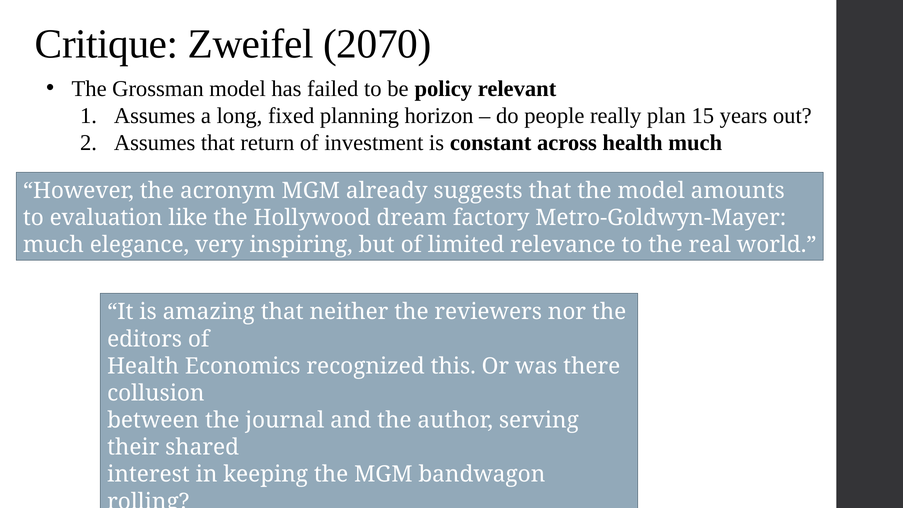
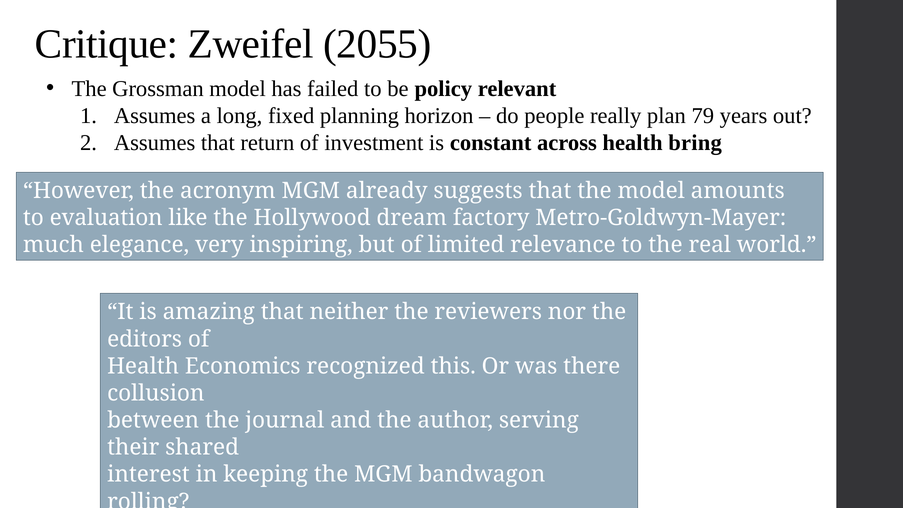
2070: 2070 -> 2055
15: 15 -> 79
health much: much -> bring
